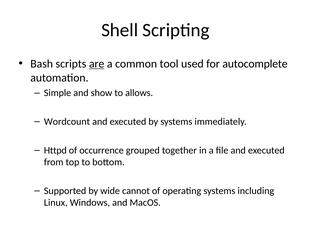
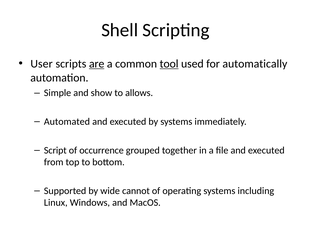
Bash: Bash -> User
tool underline: none -> present
autocomplete: autocomplete -> automatically
Wordcount: Wordcount -> Automated
Httpd: Httpd -> Script
